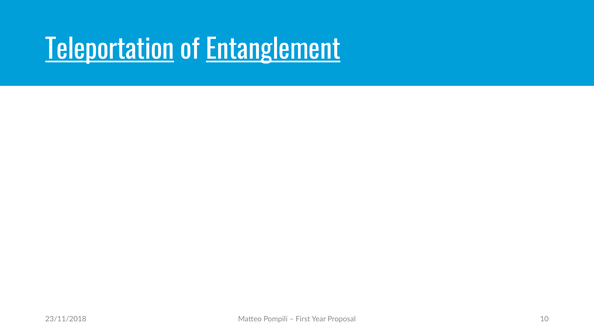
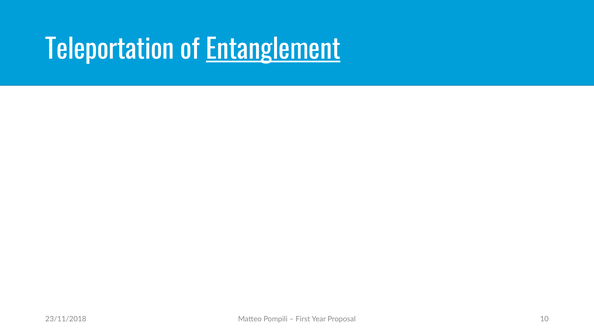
Teleportation underline: present -> none
